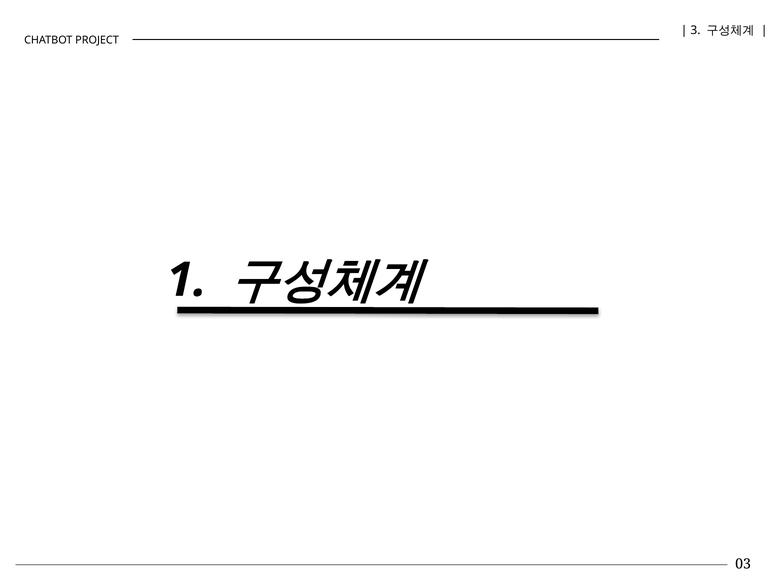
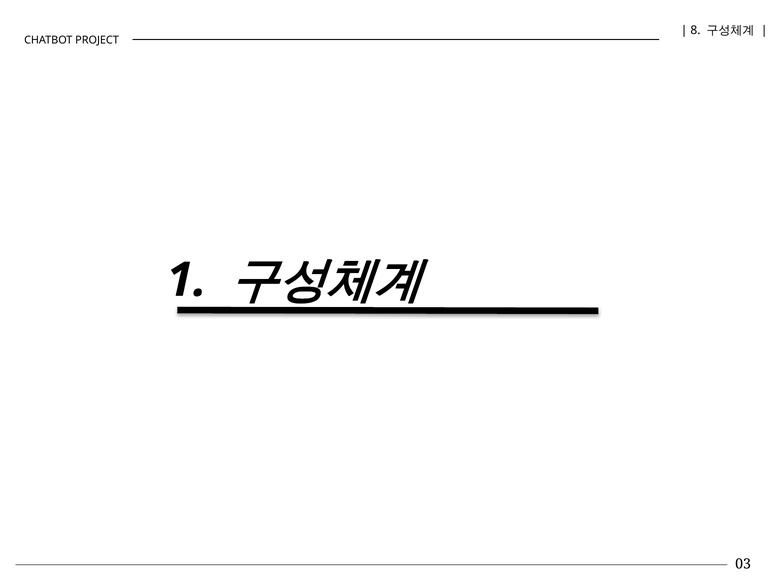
3: 3 -> 8
